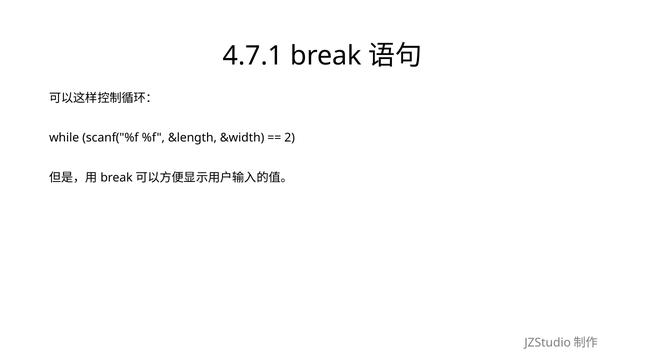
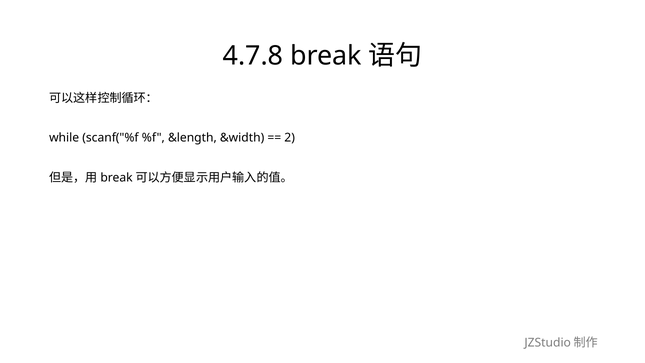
4.7.1: 4.7.1 -> 4.7.8
